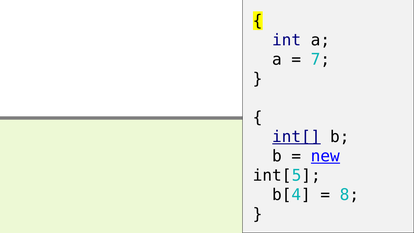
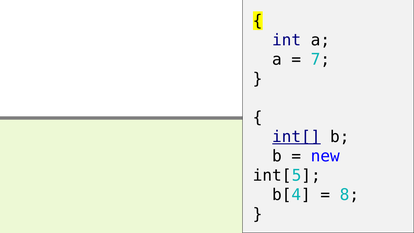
new underline: present -> none
